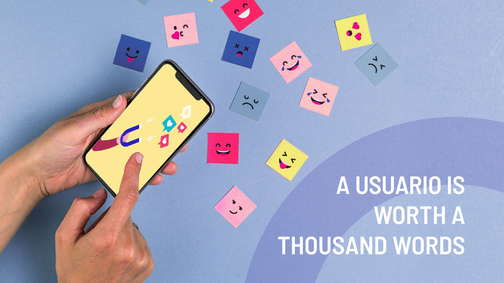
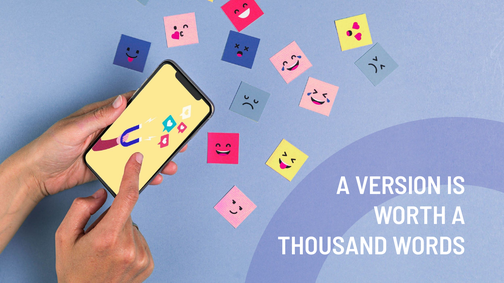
USUARIO: USUARIO -> VERSION
